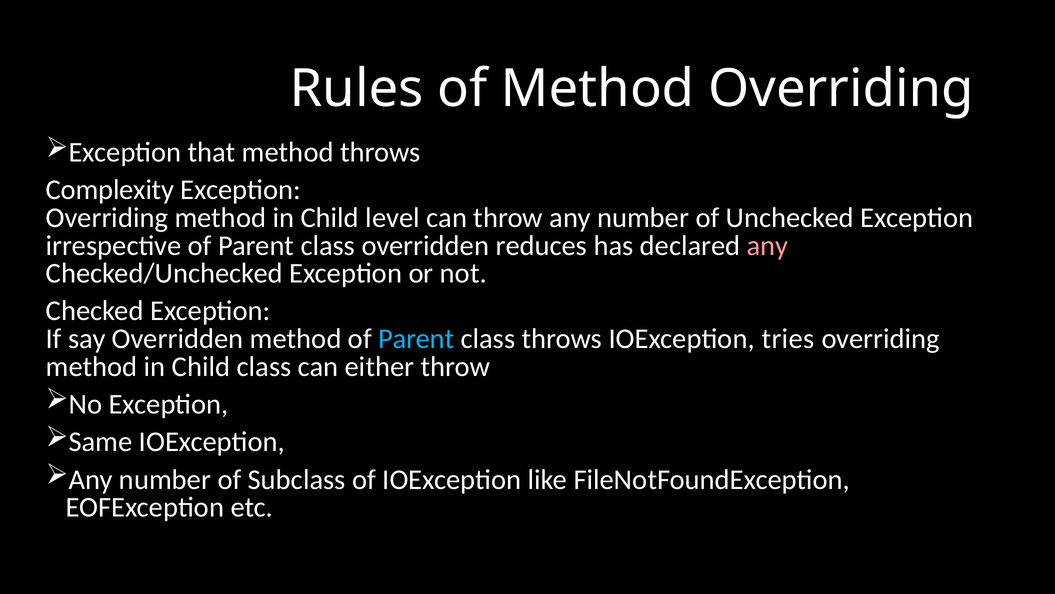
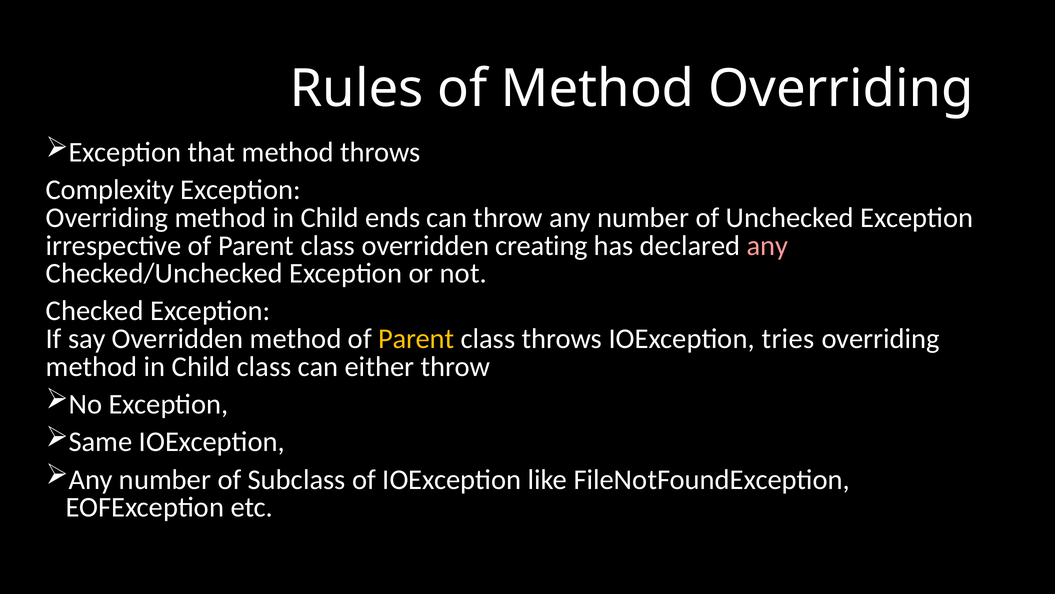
level: level -> ends
reduces: reduces -> creating
Parent at (416, 339) colour: light blue -> yellow
